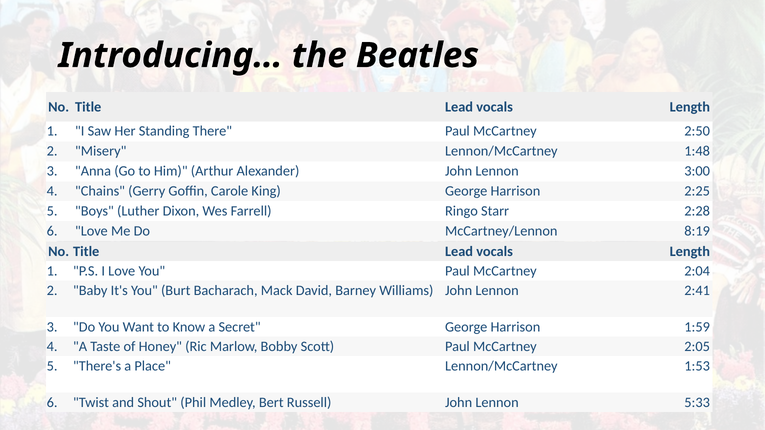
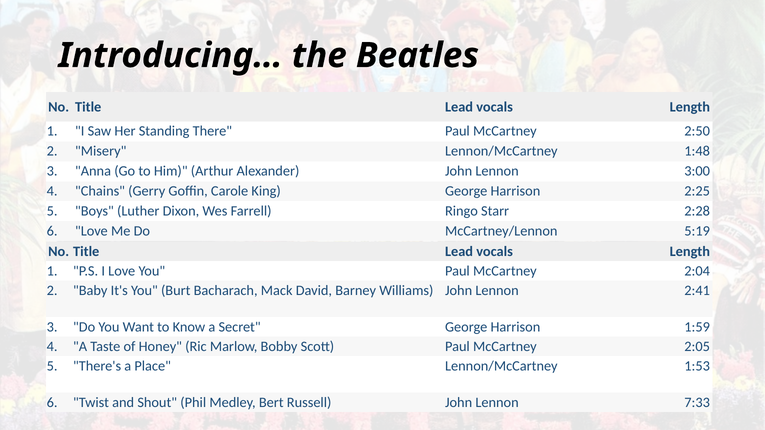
8:19: 8:19 -> 5:19
5:33: 5:33 -> 7:33
